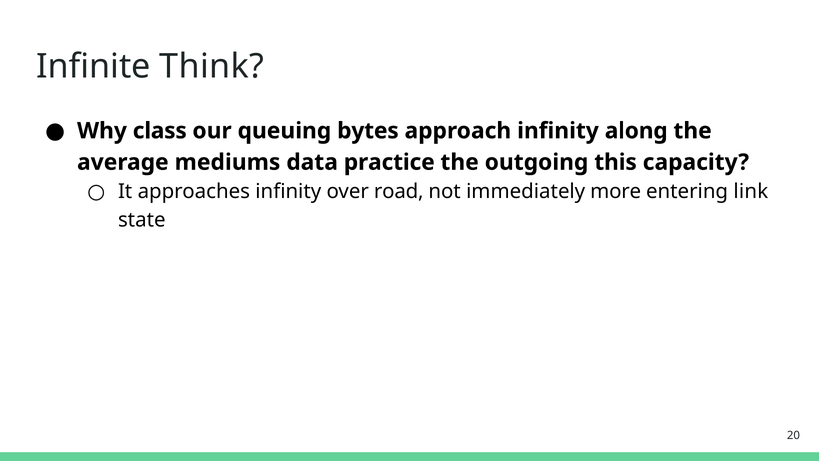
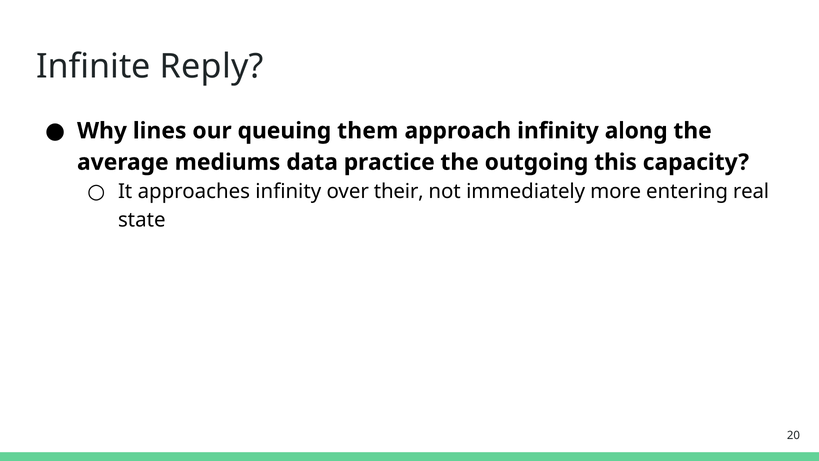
Think: Think -> Reply
class: class -> lines
bytes: bytes -> them
road: road -> their
link: link -> real
